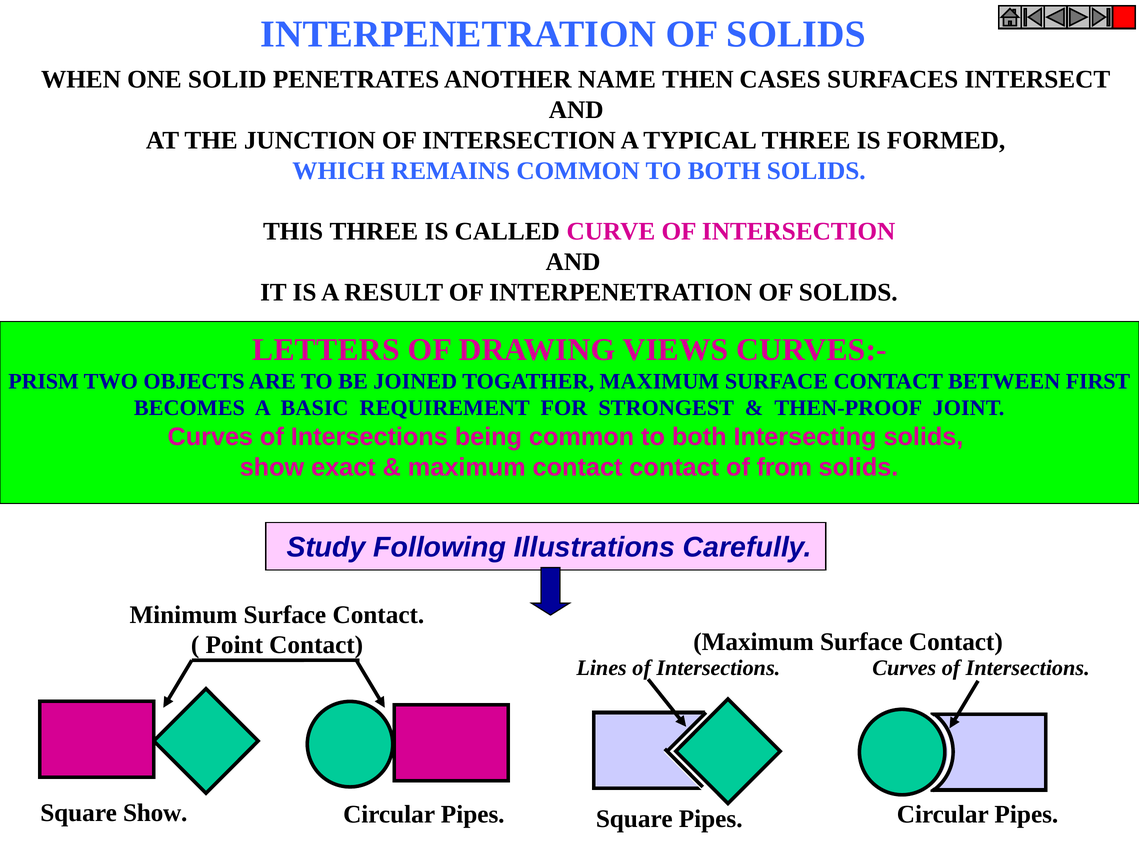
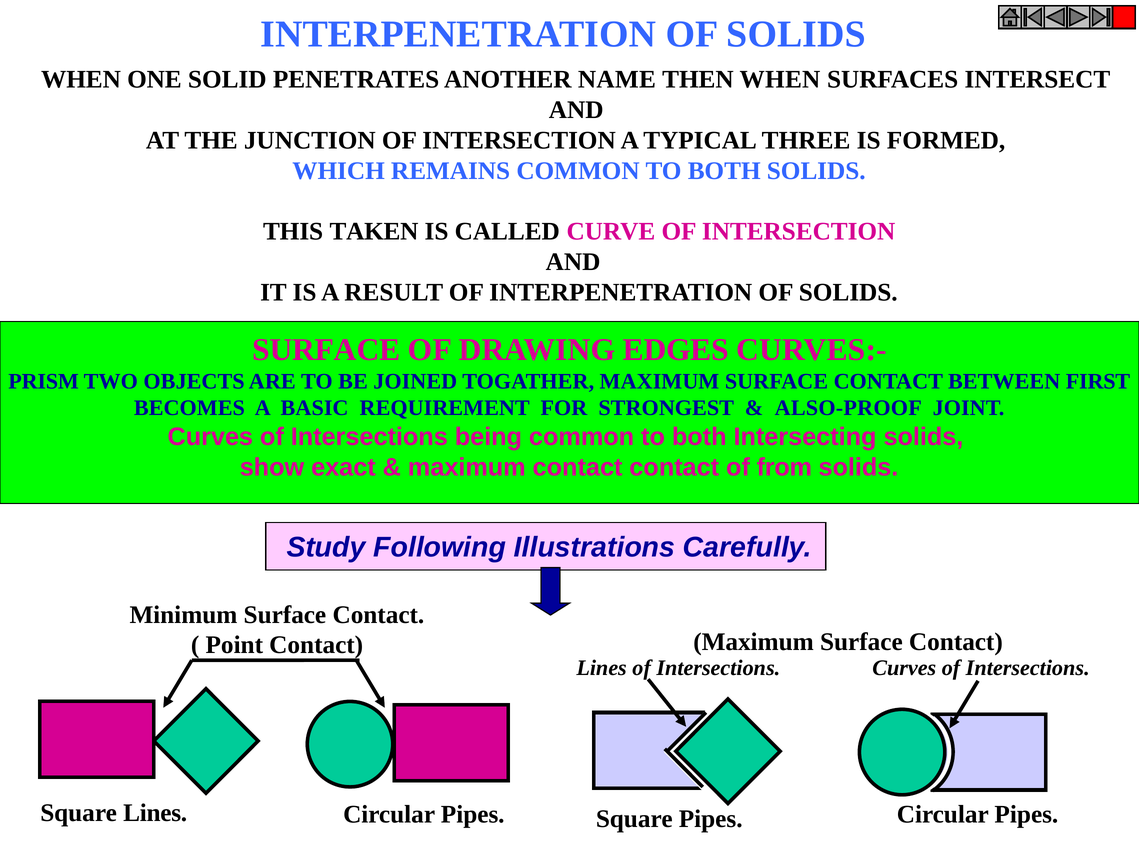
THEN CASES: CASES -> WHEN
THIS THREE: THREE -> TAKEN
LETTERS at (326, 350): LETTERS -> SURFACE
VIEWS: VIEWS -> EDGES
THEN-PROOF: THEN-PROOF -> ALSO-PROOF
Square Show: Show -> Lines
